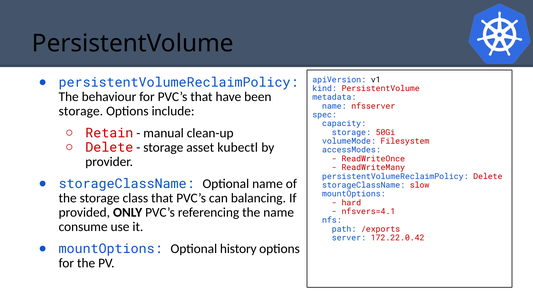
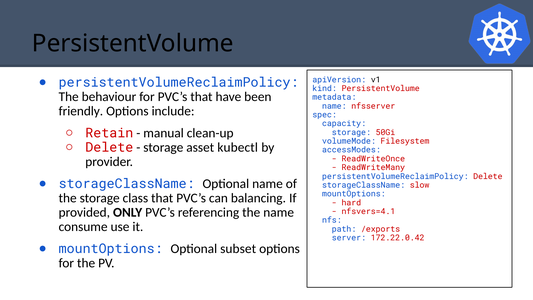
storage at (81, 111): storage -> friendly
history: history -> subset
